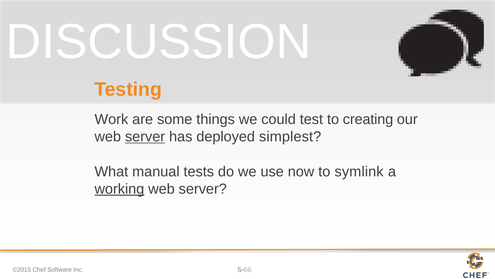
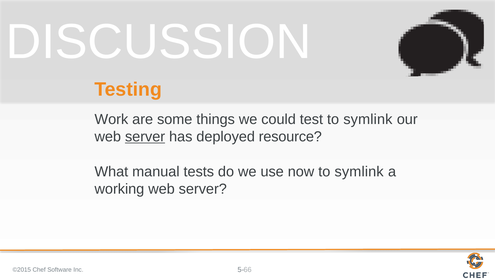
test to creating: creating -> symlink
simplest: simplest -> resource
working underline: present -> none
